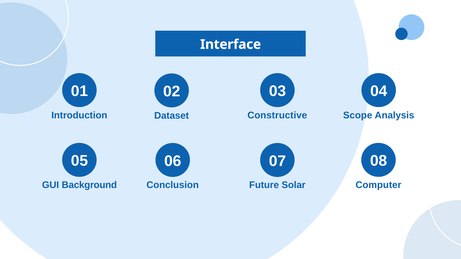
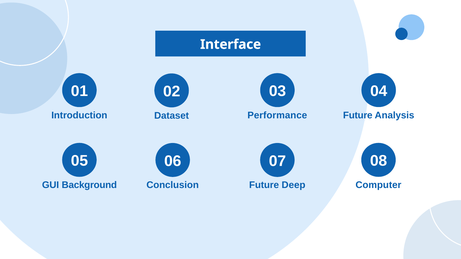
Constructive: Constructive -> Performance
Scope at (358, 115): Scope -> Future
Solar: Solar -> Deep
